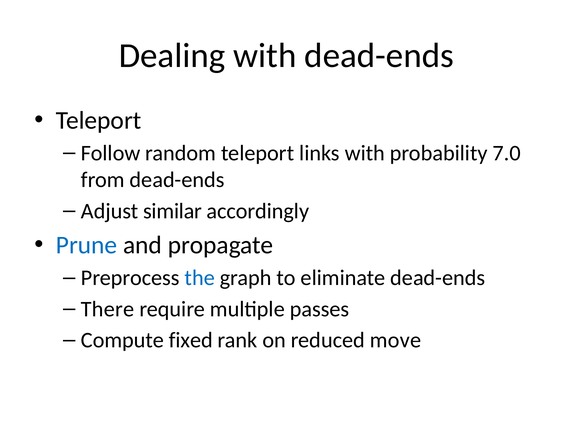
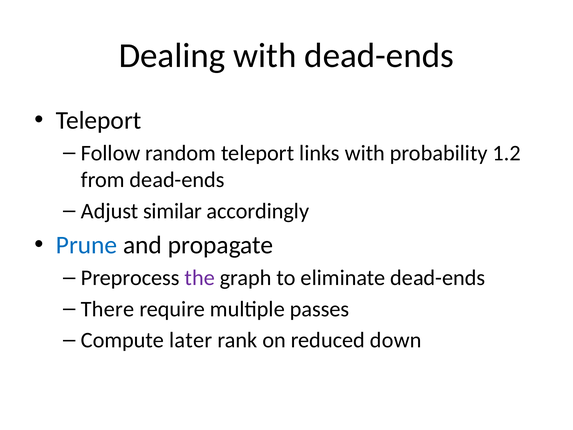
7.0: 7.0 -> 1.2
the colour: blue -> purple
fixed: fixed -> later
move: move -> down
